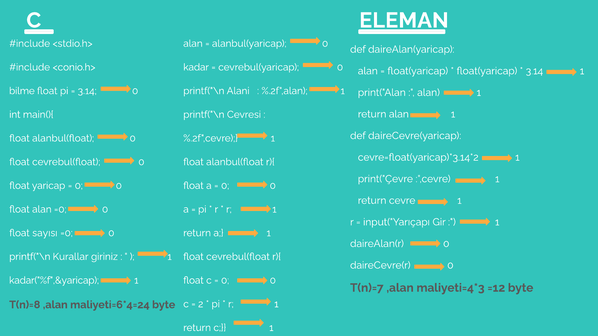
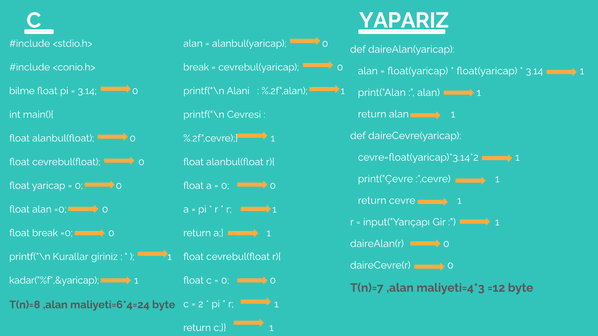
ELEMAN: ELEMAN -> YAPARIZ
kadar at (196, 67): kadar -> break
float sayısı: sayısı -> break
